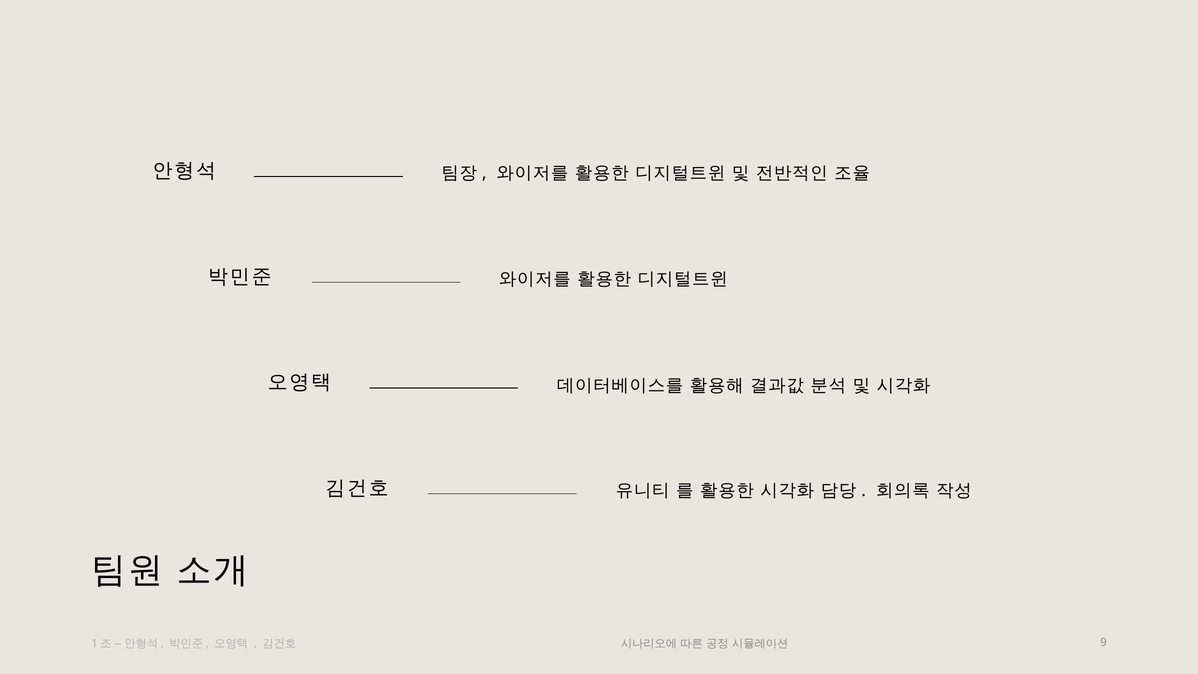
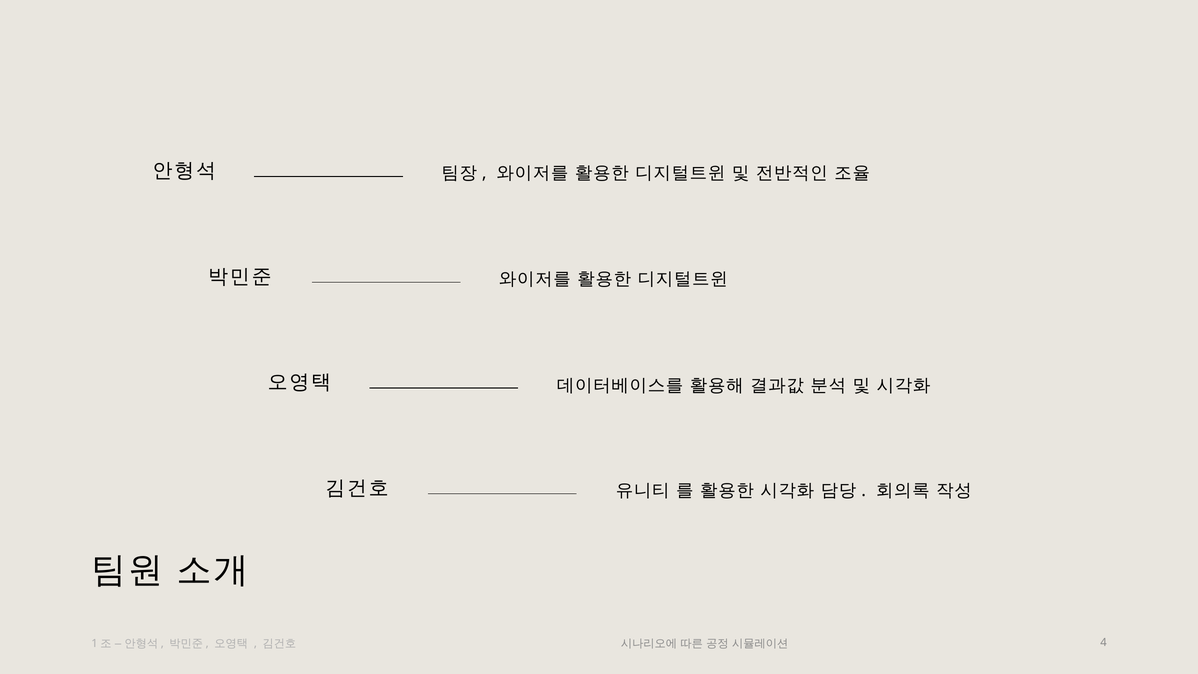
9: 9 -> 4
